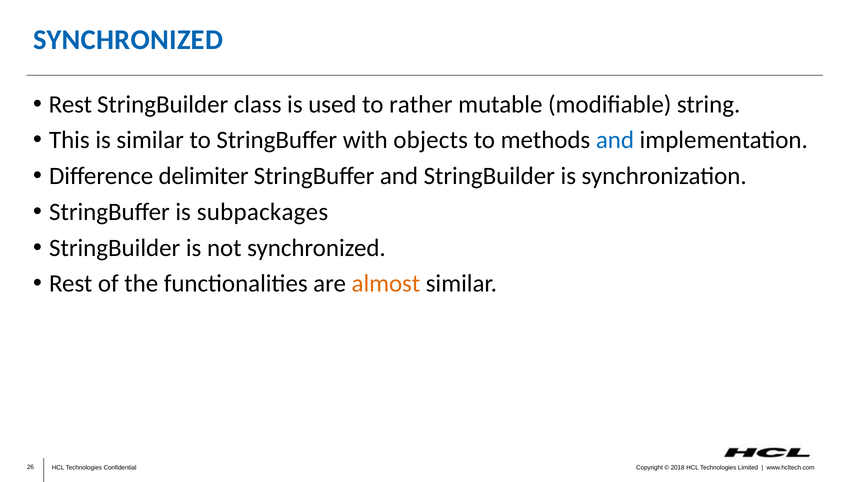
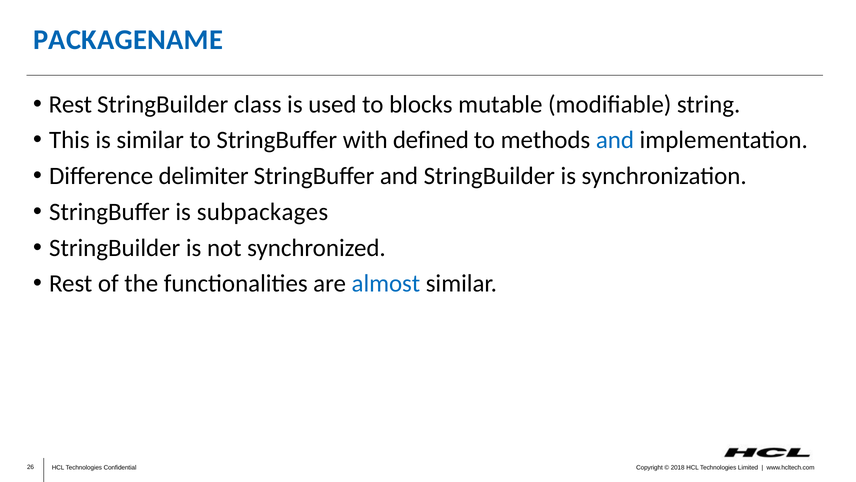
SYNCHRONIZED at (128, 40): SYNCHRONIZED -> PACKAGENAME
rather: rather -> blocks
objects: objects -> defined
almost colour: orange -> blue
